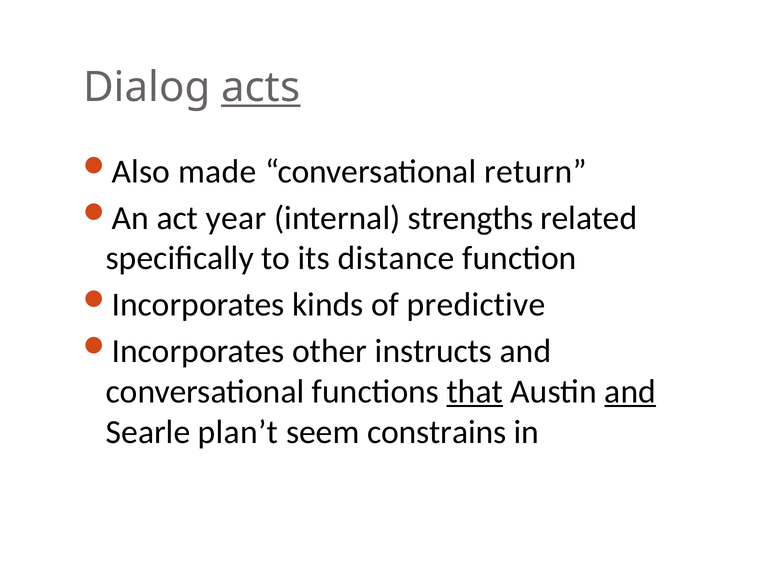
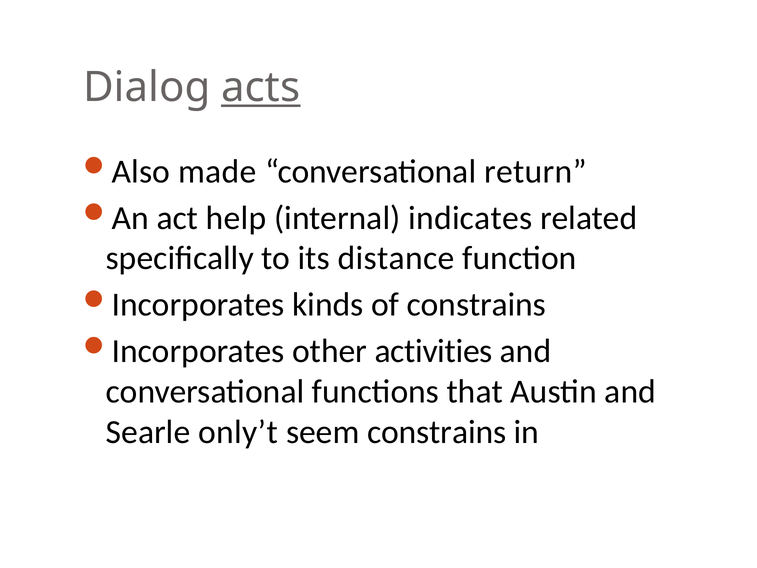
year: year -> help
strengths: strengths -> indicates
of predictive: predictive -> constrains
instructs: instructs -> activities
that underline: present -> none
and at (630, 391) underline: present -> none
plan’t: plan’t -> only’t
